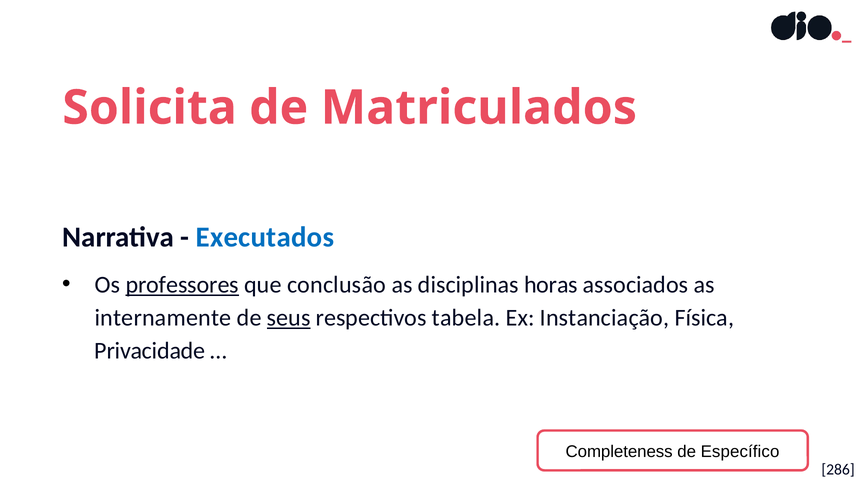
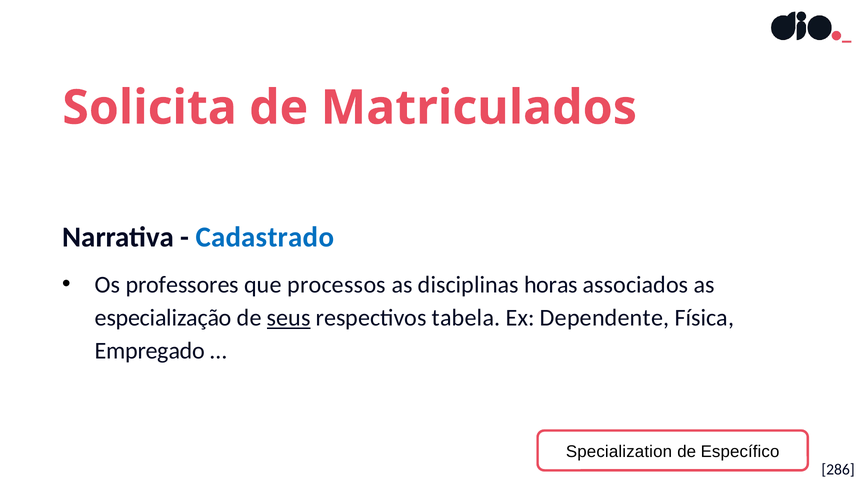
Executados: Executados -> Cadastrado
professores underline: present -> none
conclusão: conclusão -> processos
internamente: internamente -> especialização
Instanciação: Instanciação -> Dependente
Privacidade: Privacidade -> Empregado
Completeness: Completeness -> Specialization
